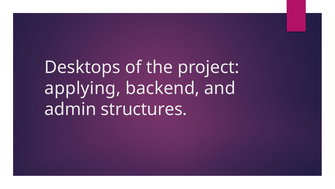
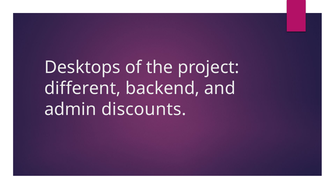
applying: applying -> different
structures: structures -> discounts
